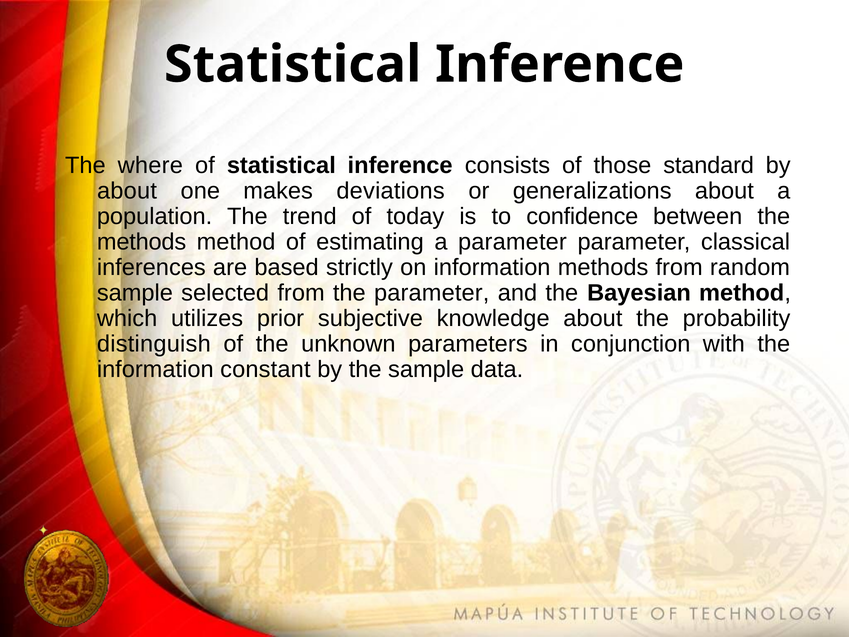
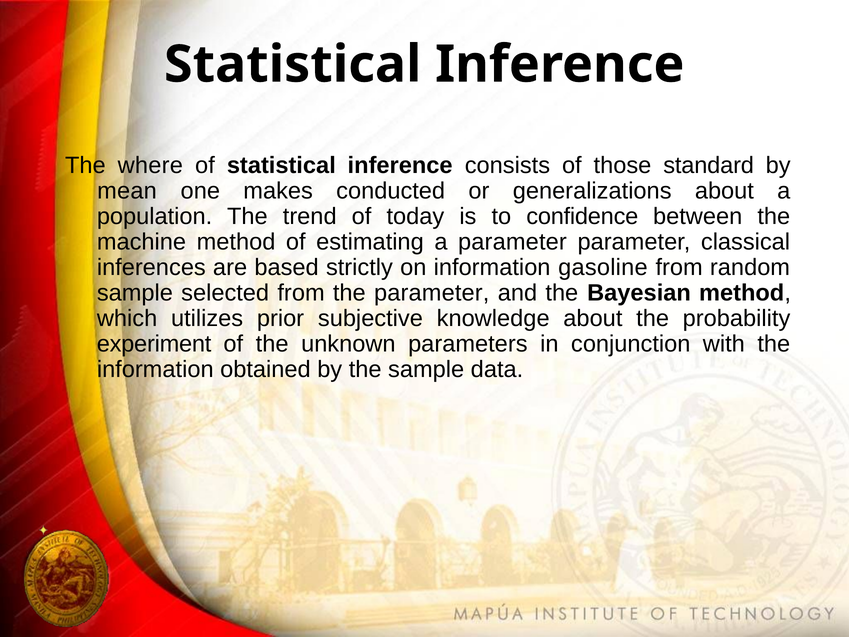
about at (127, 191): about -> mean
deviations: deviations -> conducted
methods at (142, 242): methods -> machine
information methods: methods -> gasoline
distinguish: distinguish -> experiment
constant: constant -> obtained
